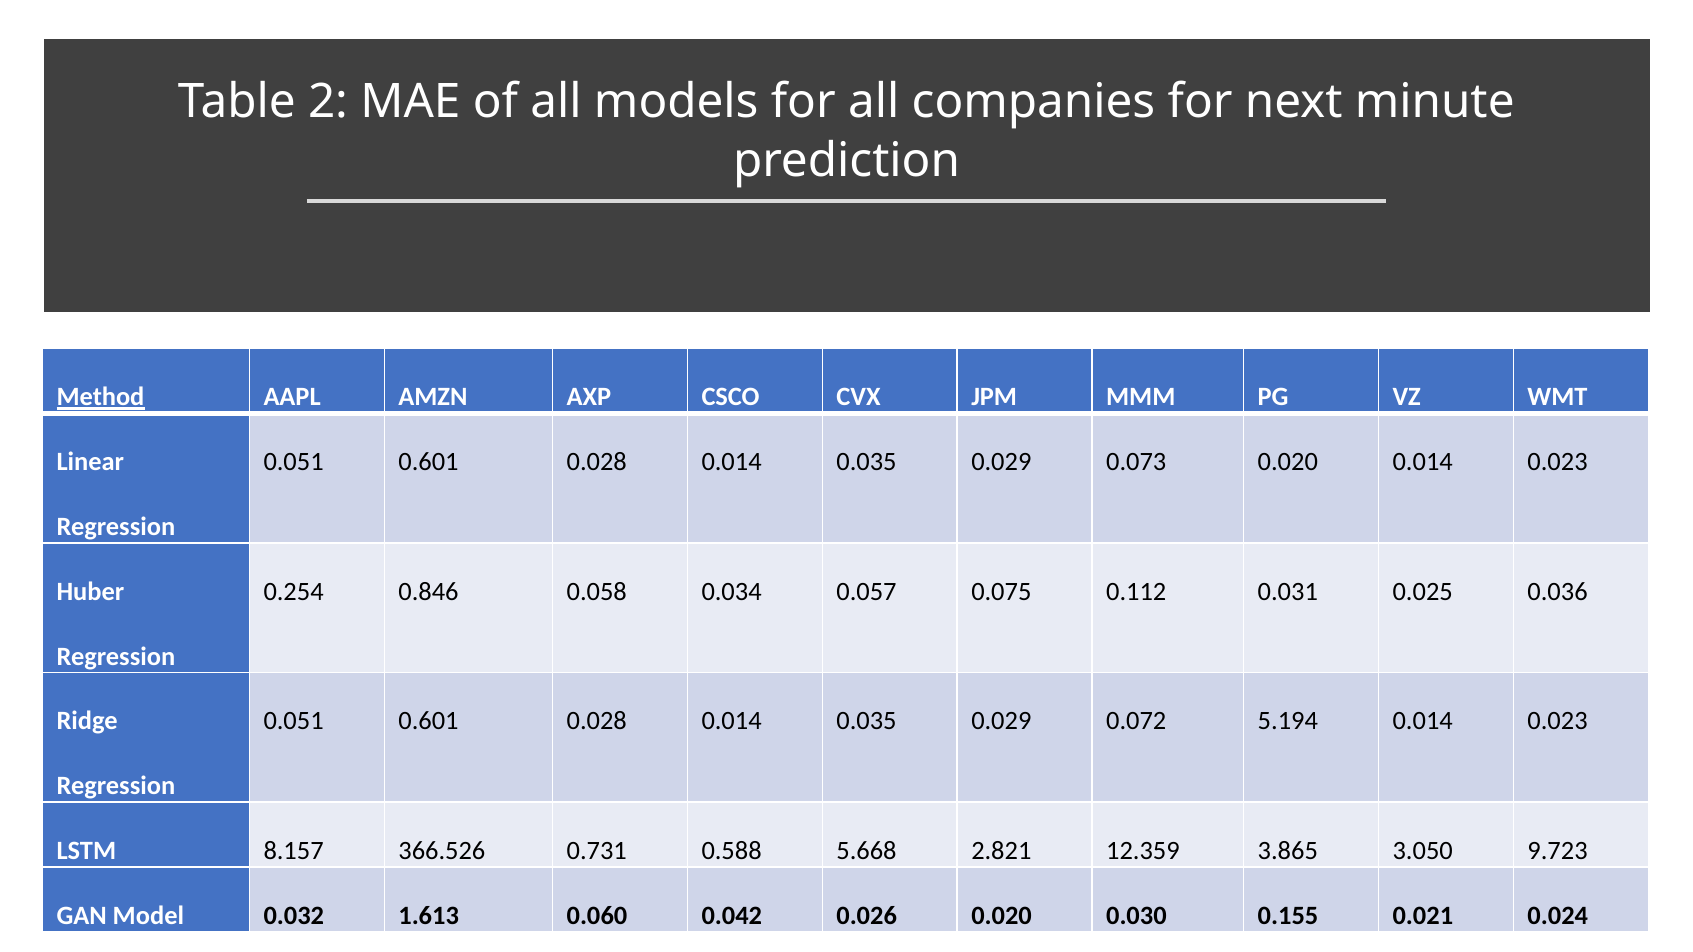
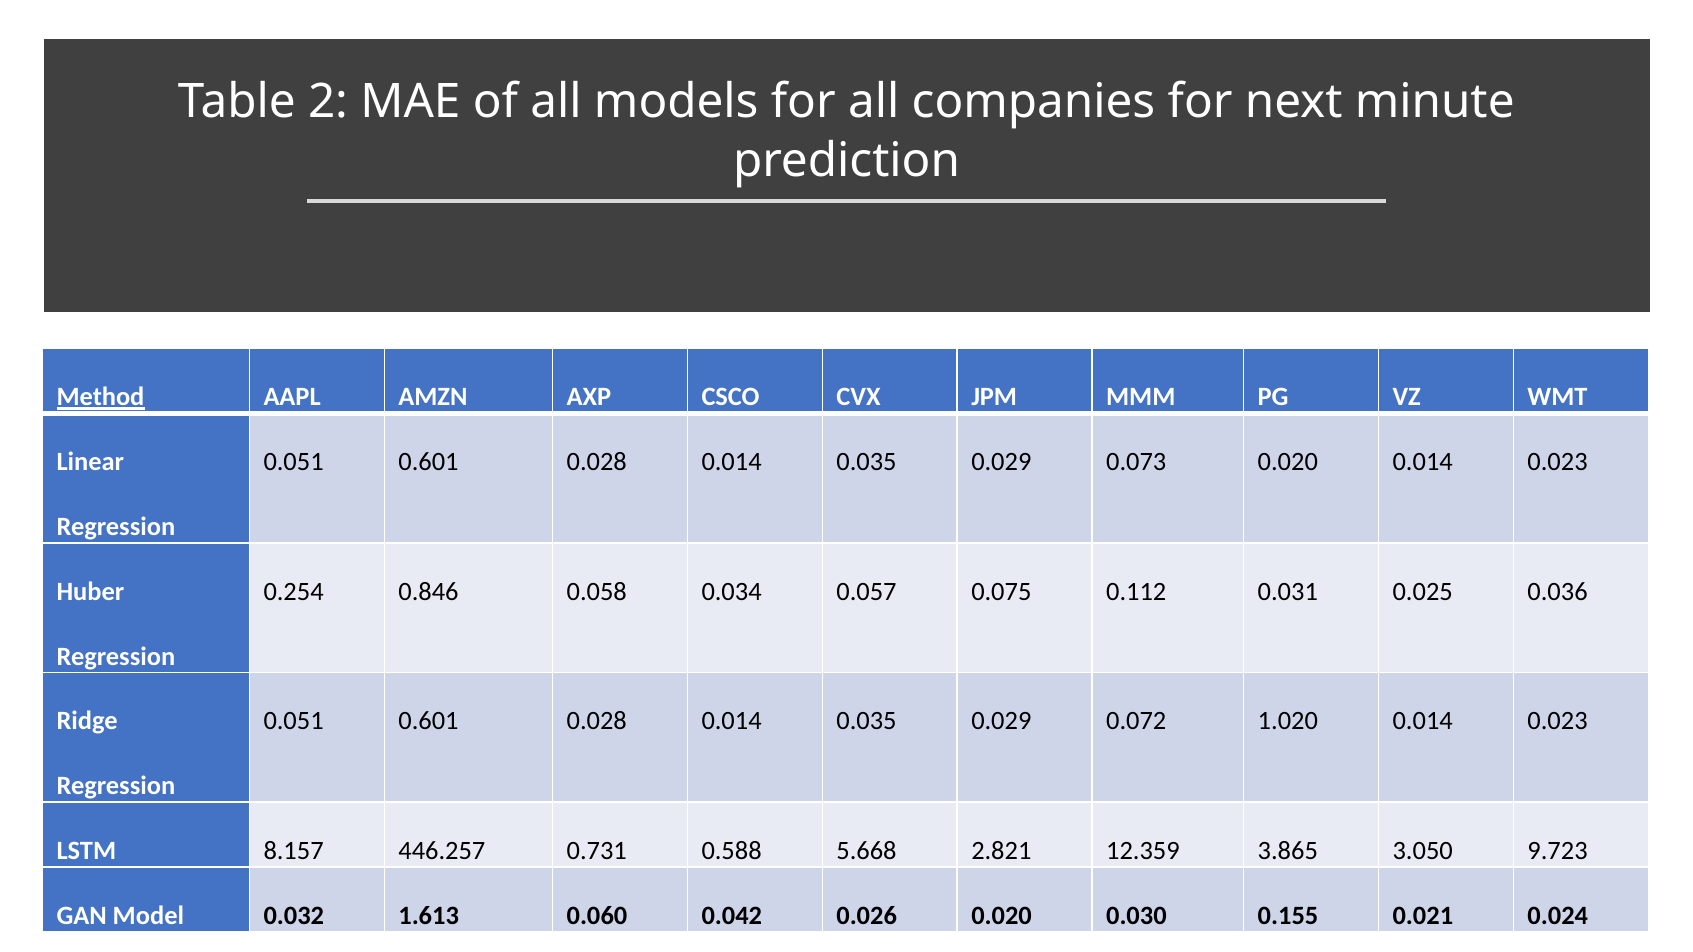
5.194: 5.194 -> 1.020
366.526: 366.526 -> 446.257
